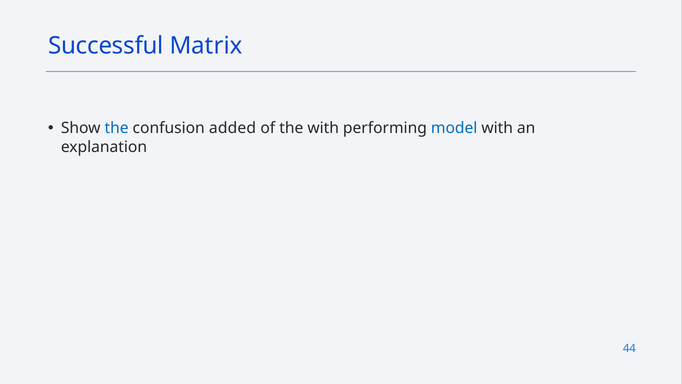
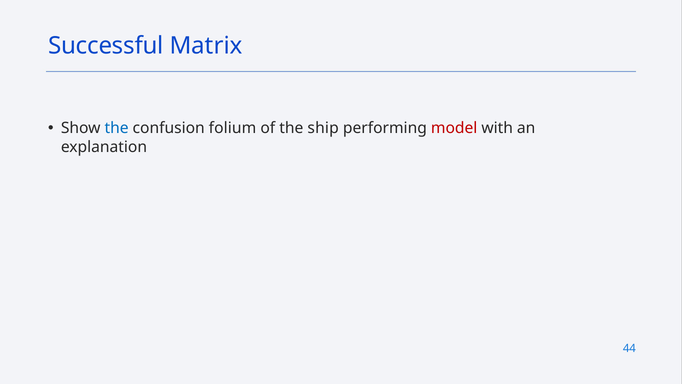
added: added -> folium
the with: with -> ship
model colour: blue -> red
